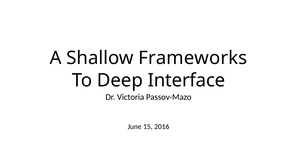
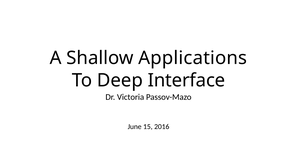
Frameworks: Frameworks -> Applications
